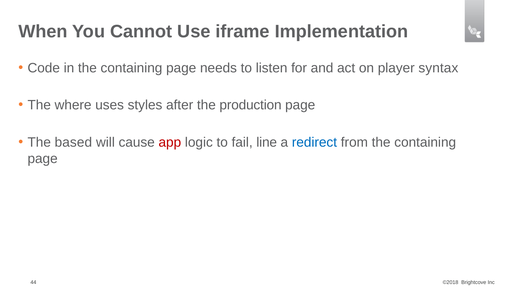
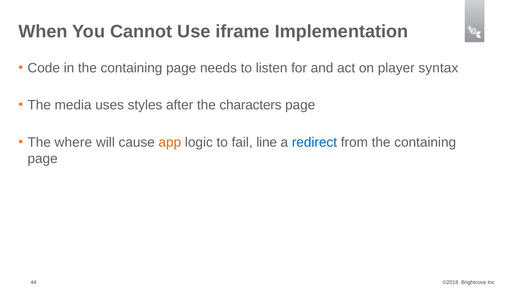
where: where -> media
production: production -> characters
based: based -> where
app colour: red -> orange
